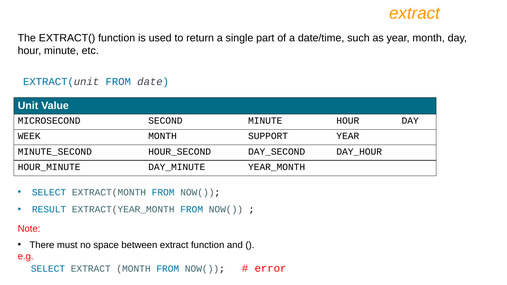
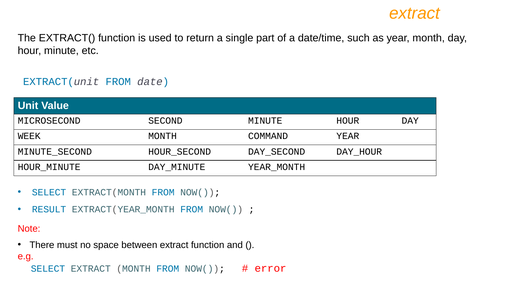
SUPPORT: SUPPORT -> COMMAND
